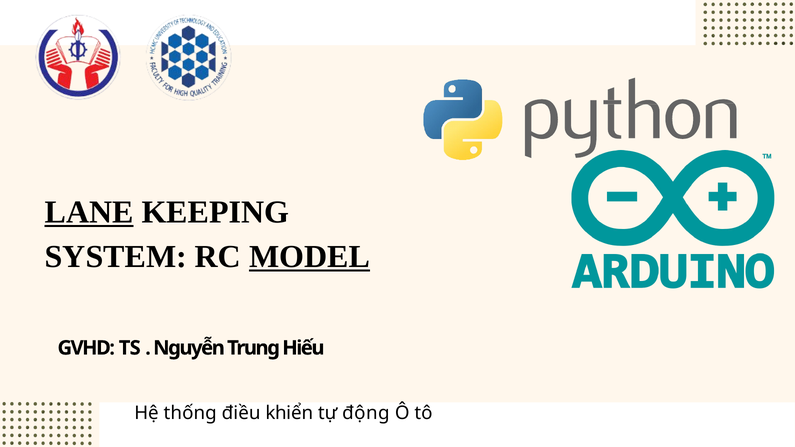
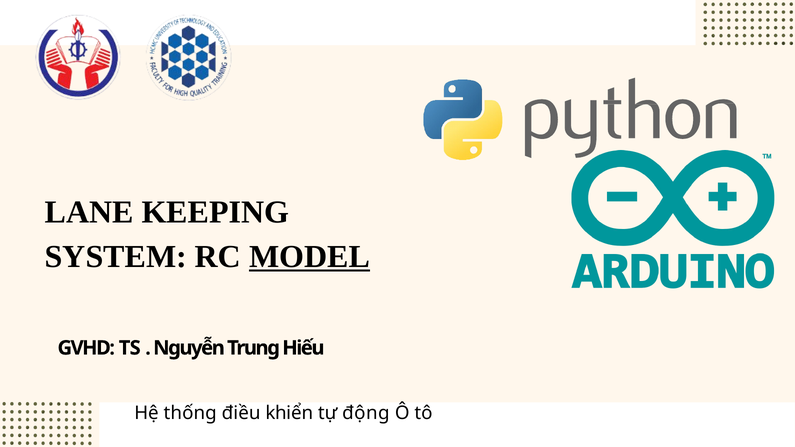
LANE underline: present -> none
